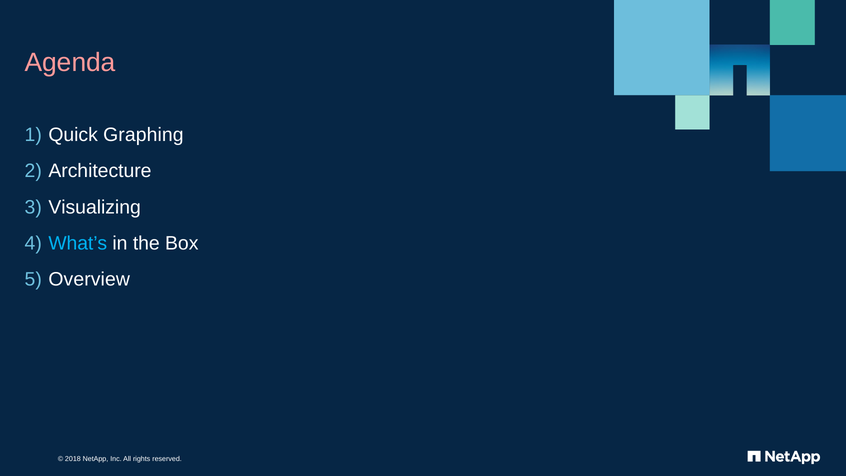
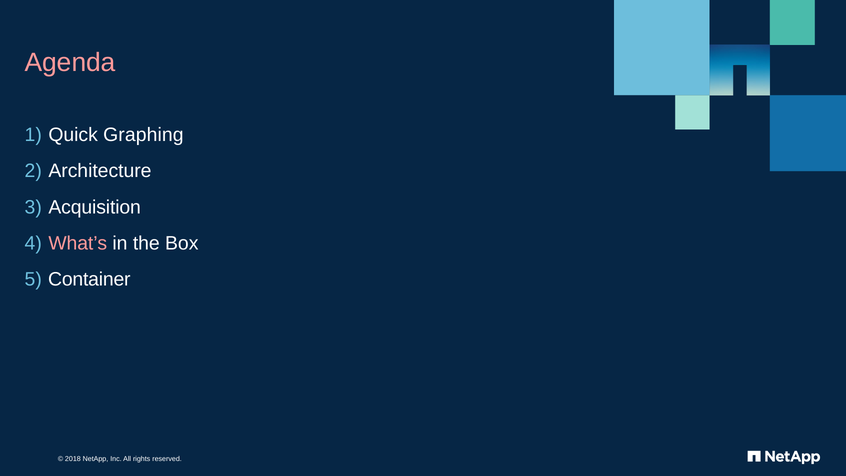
Visualizing: Visualizing -> Acquisition
What’s colour: light blue -> pink
Overview: Overview -> Container
